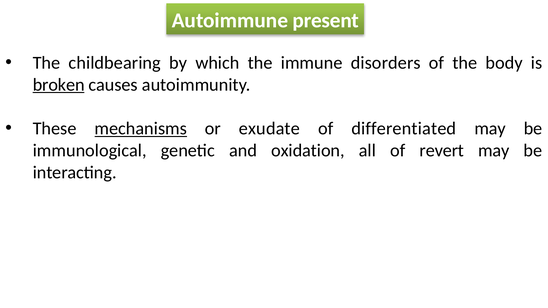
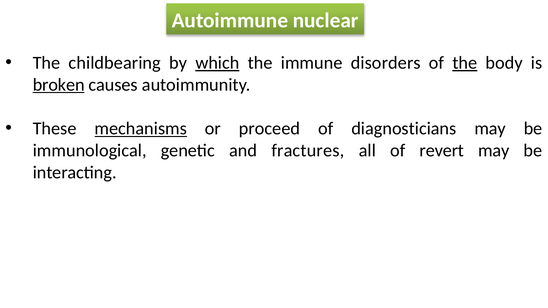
present: present -> nuclear
which underline: none -> present
the at (465, 63) underline: none -> present
exudate: exudate -> proceed
differentiated: differentiated -> diagnosticians
oxidation: oxidation -> fractures
